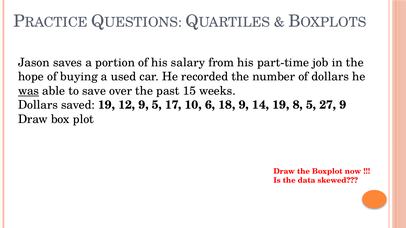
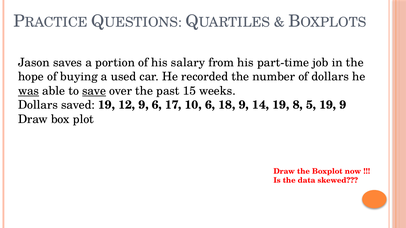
save underline: none -> present
9 5: 5 -> 6
5 27: 27 -> 19
